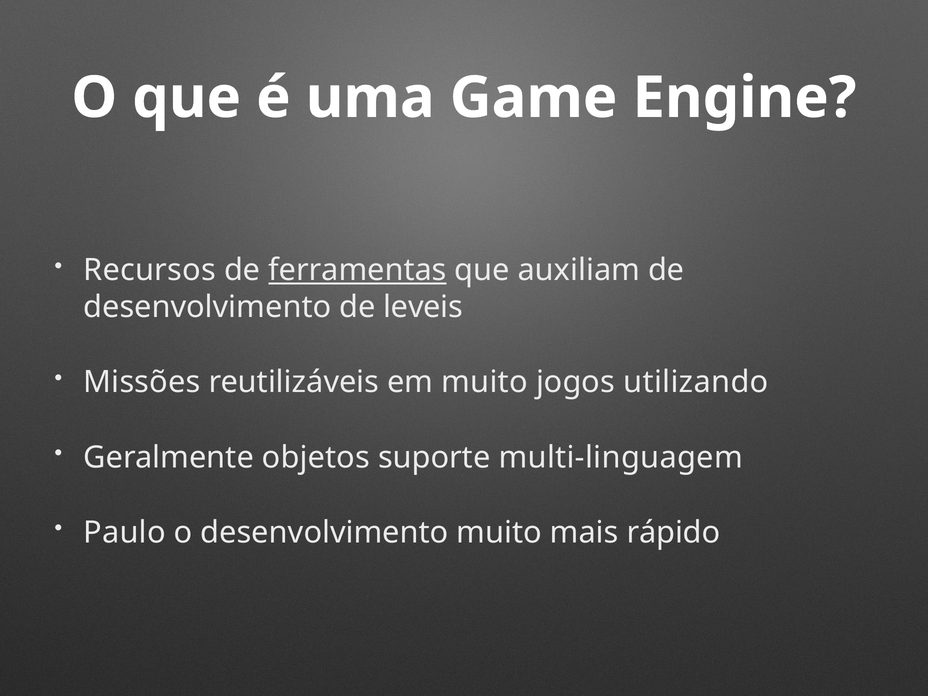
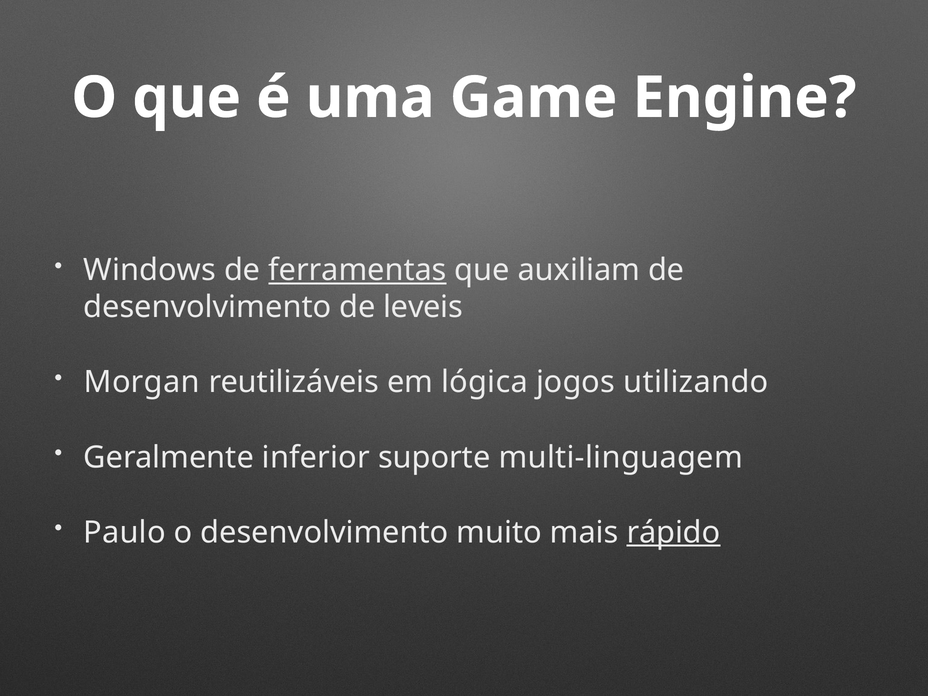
Recursos: Recursos -> Windows
Missões: Missões -> Morgan
em muito: muito -> lógica
objetos: objetos -> inferior
rápido underline: none -> present
